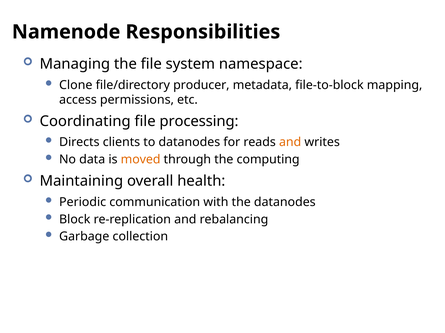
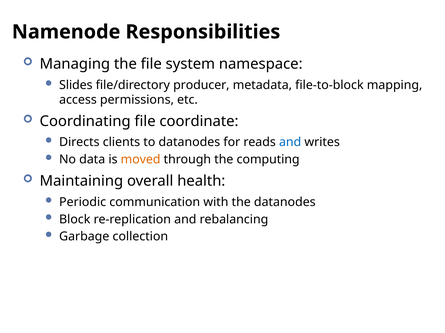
Clone: Clone -> Slides
processing: processing -> coordinate
and at (290, 143) colour: orange -> blue
